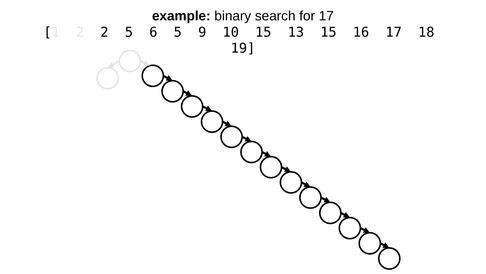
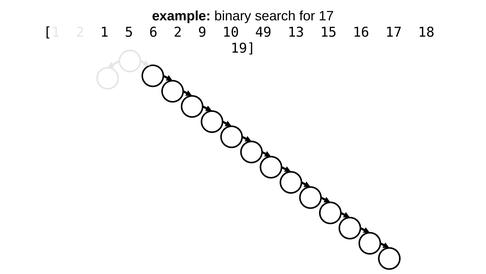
2 2: 2 -> 1
6 5: 5 -> 2
10 15: 15 -> 49
